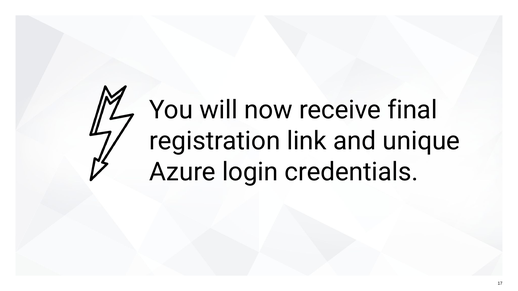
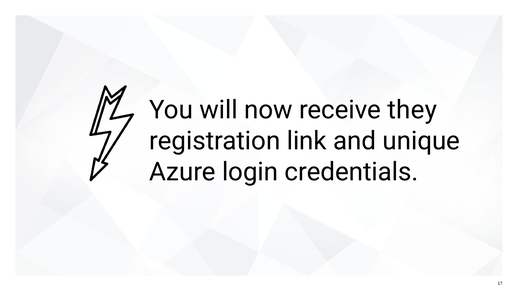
final: final -> they
